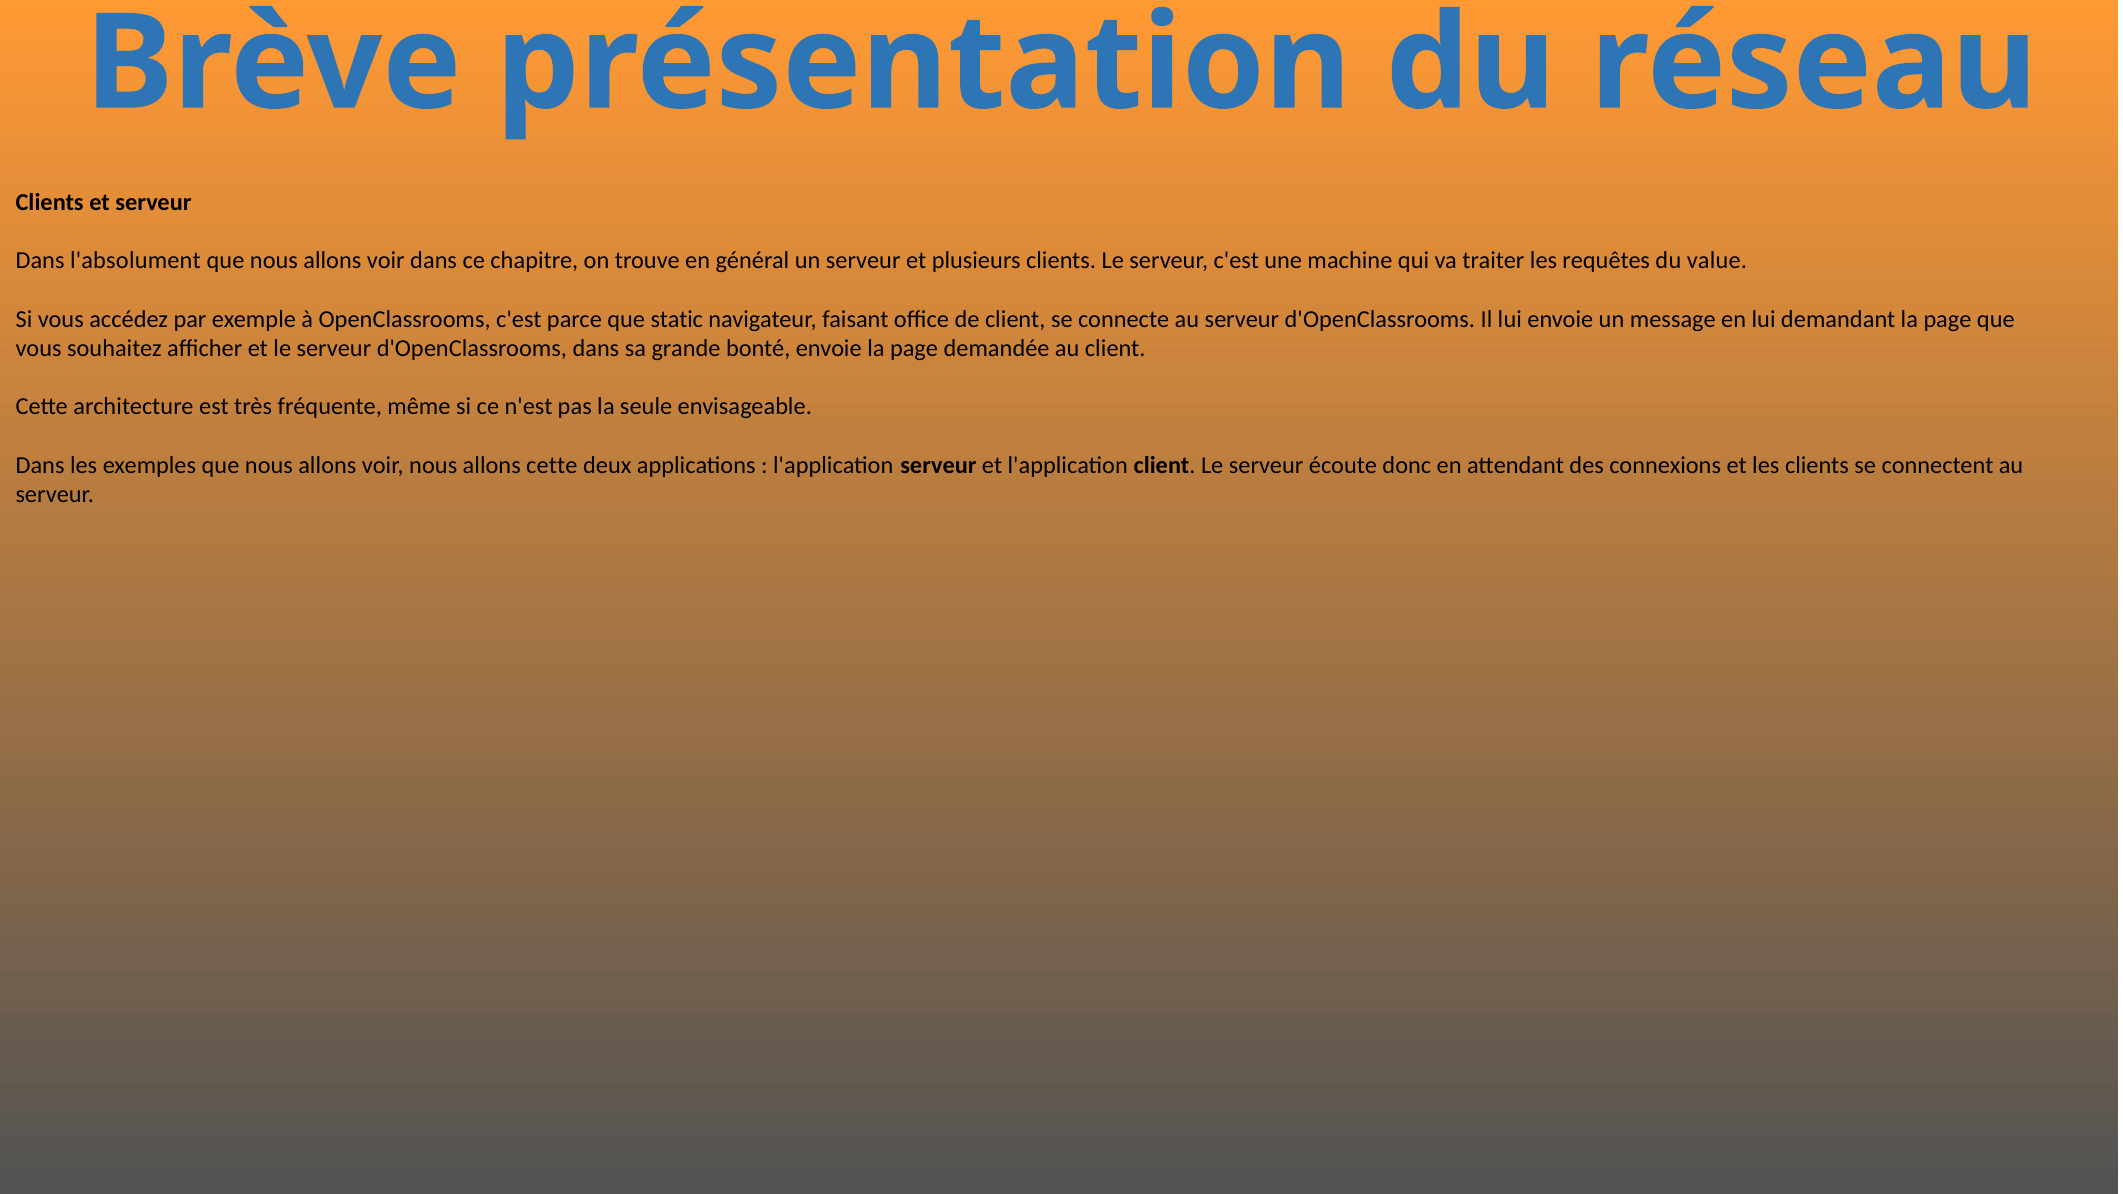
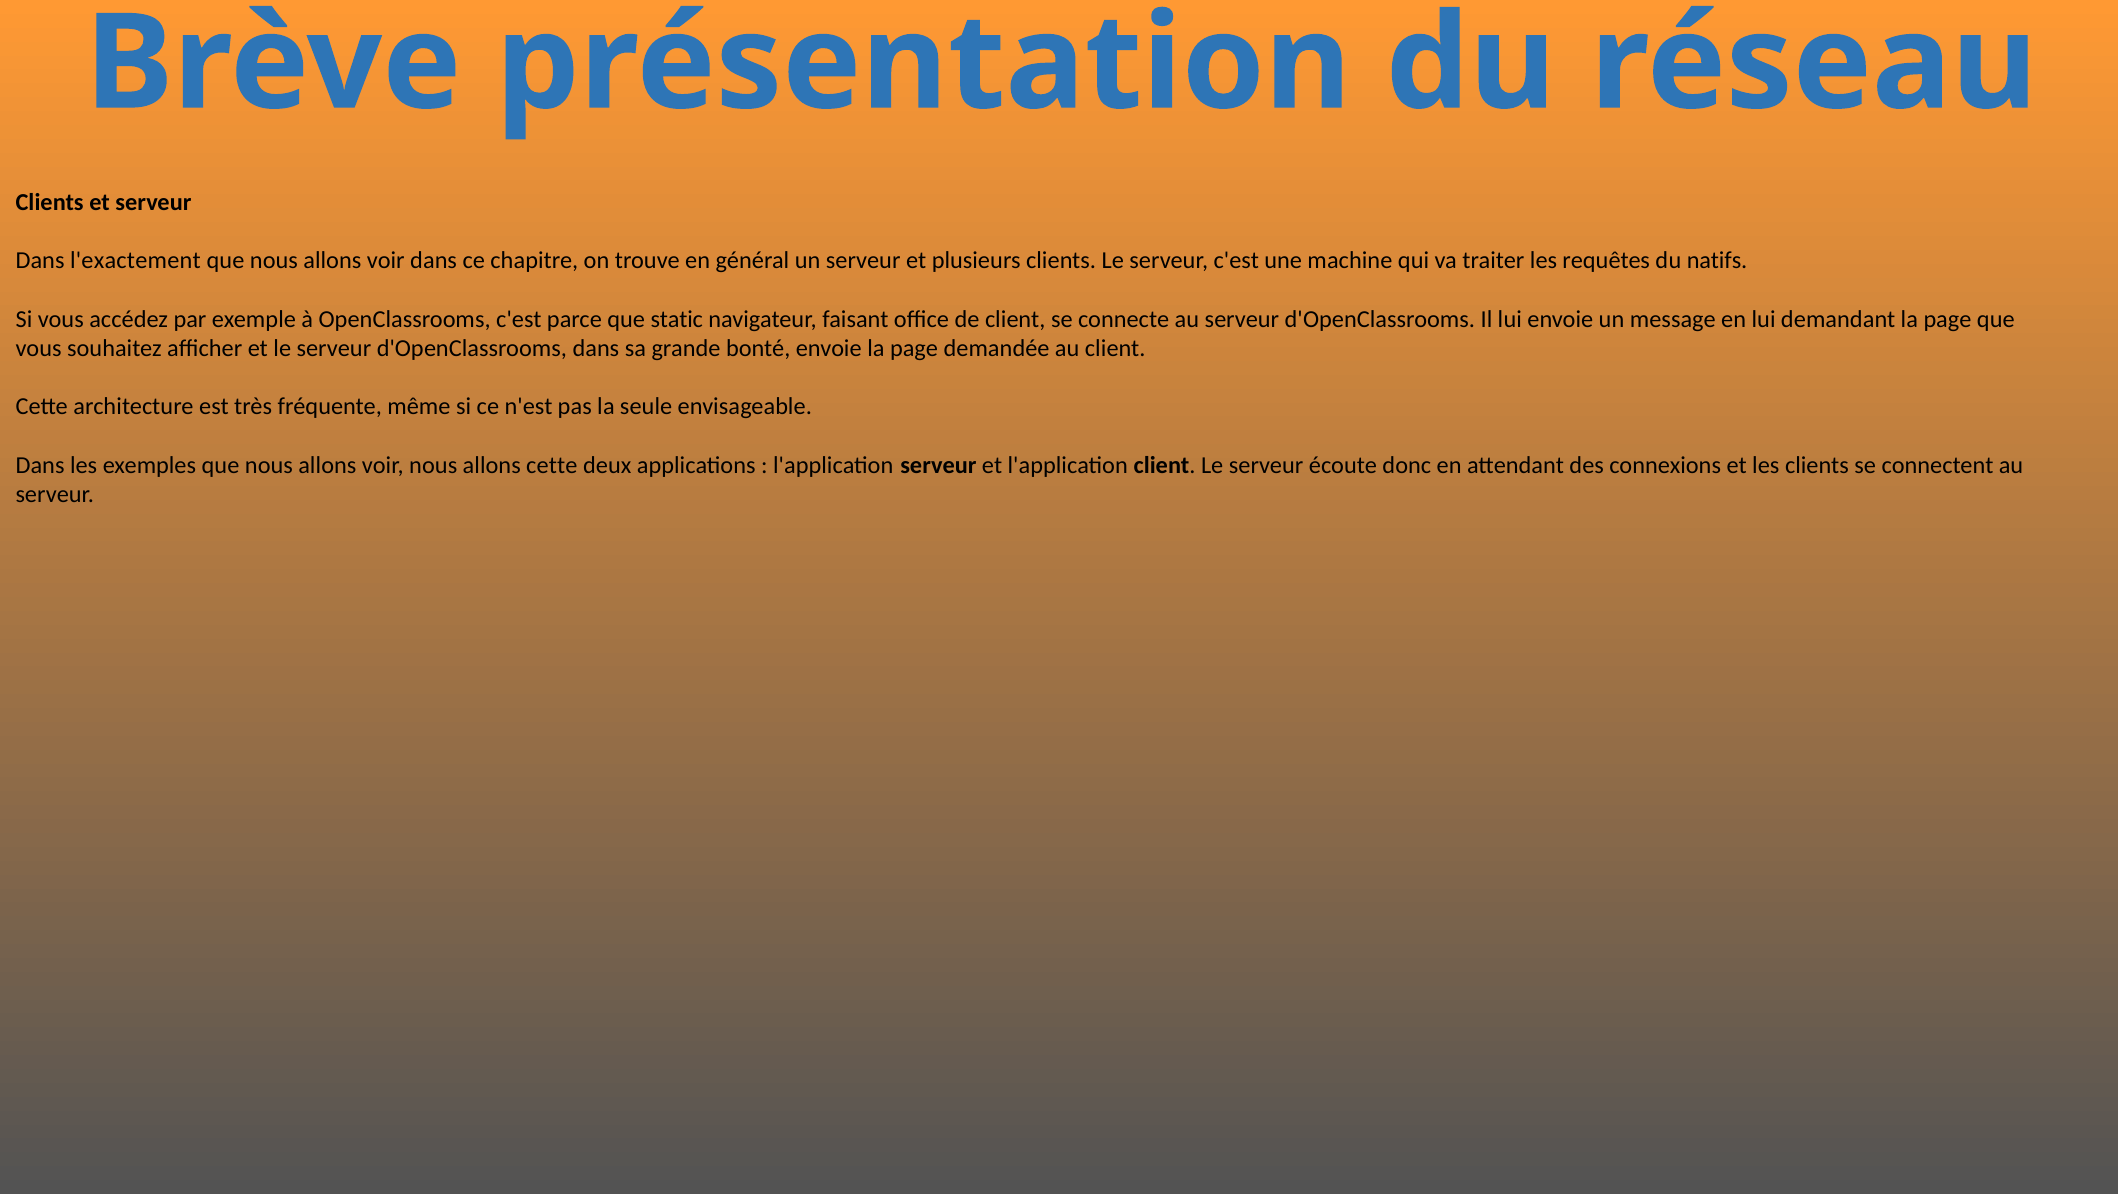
l'absolument: l'absolument -> l'exactement
value: value -> natifs
